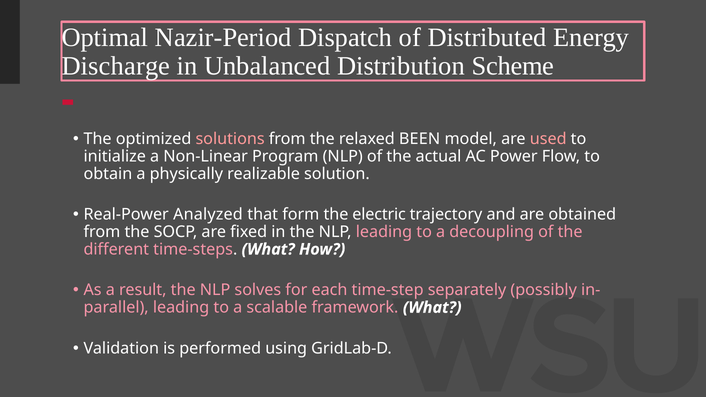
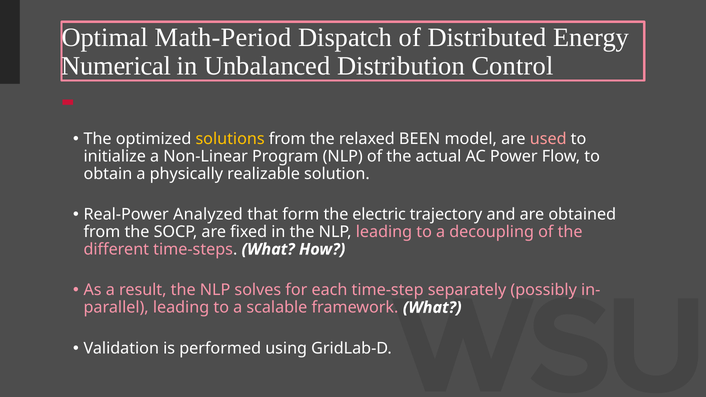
Nazir-Period: Nazir-Period -> Math-Period
Discharge: Discharge -> Numerical
Scheme: Scheme -> Control
solutions colour: pink -> yellow
